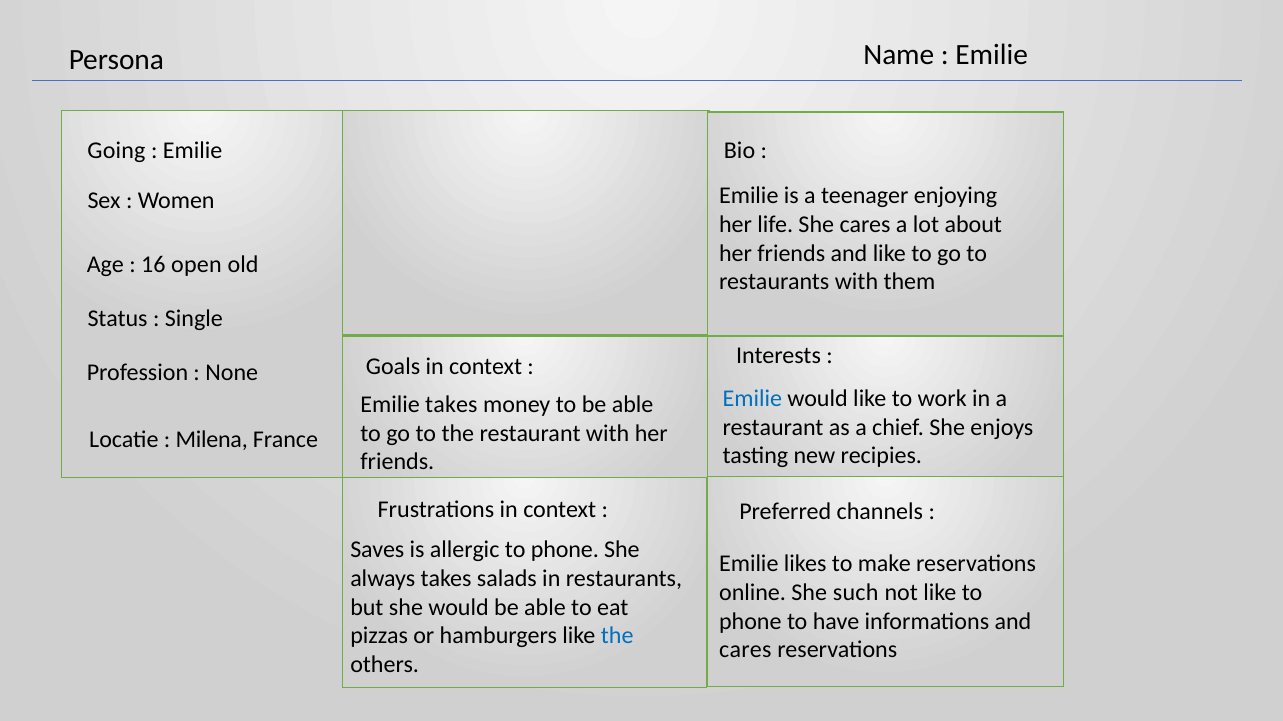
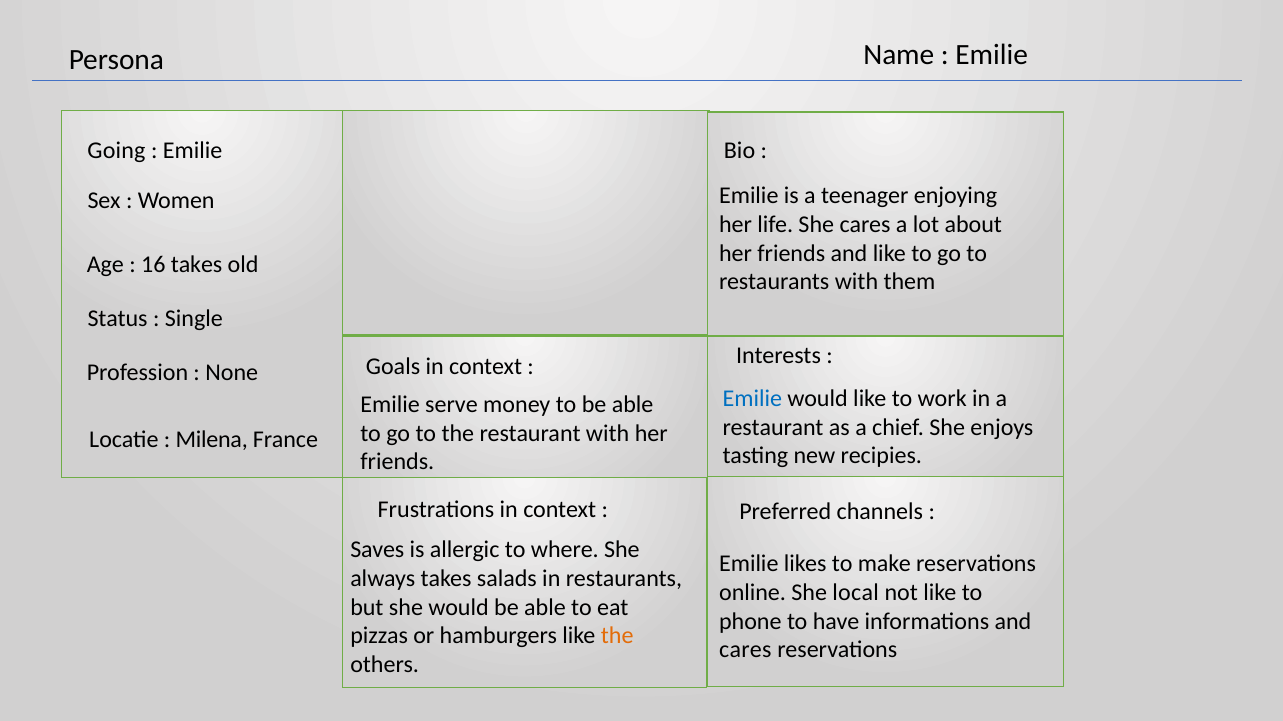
16 open: open -> takes
Emilie takes: takes -> serve
allergic to phone: phone -> where
such: such -> local
the at (617, 637) colour: blue -> orange
